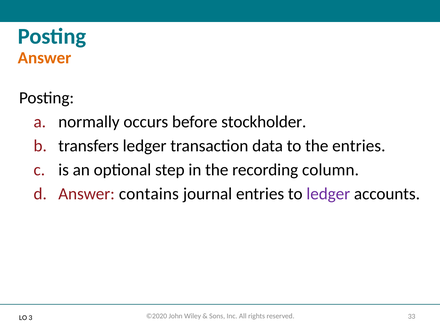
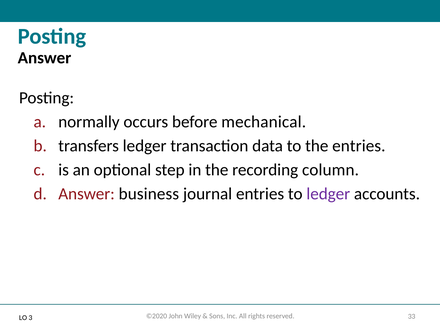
Answer at (45, 58) colour: orange -> black
stockholder: stockholder -> mechanical
contains: contains -> business
